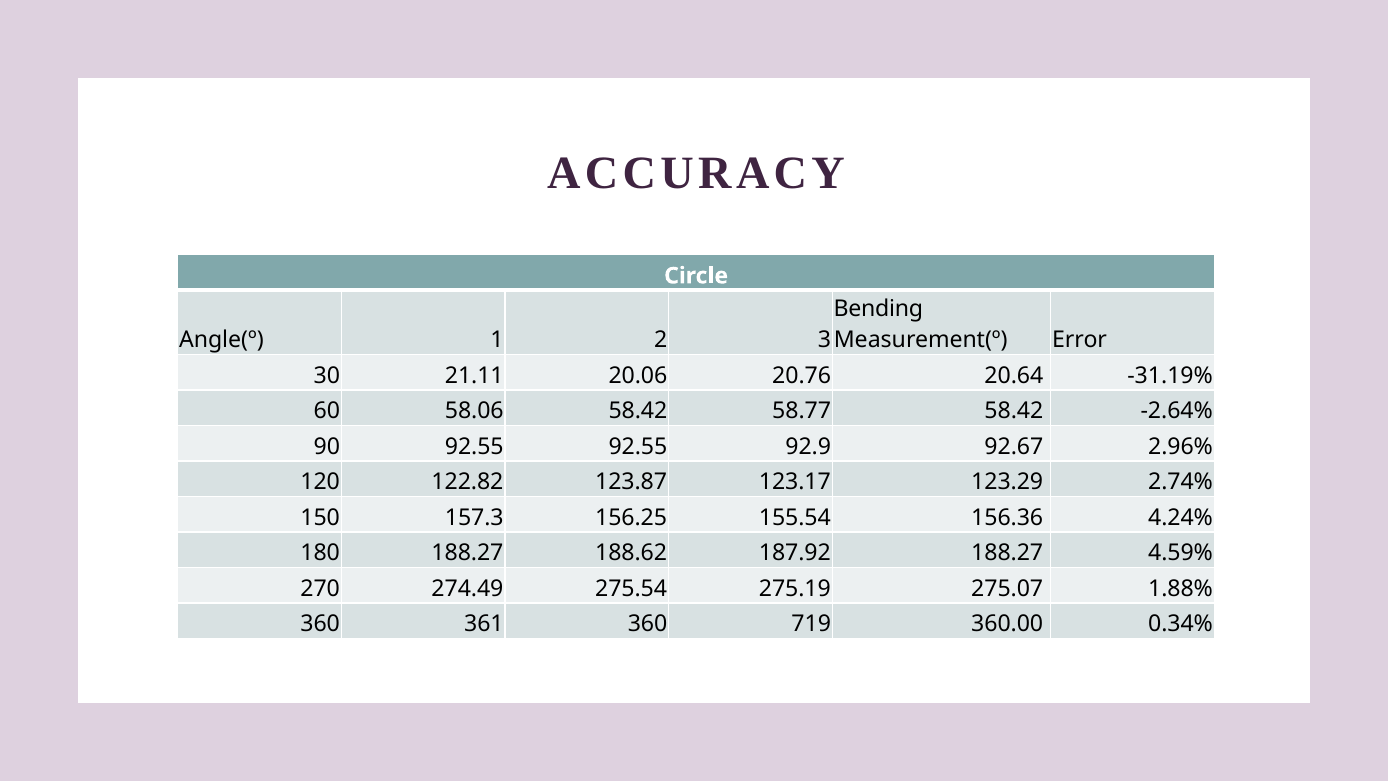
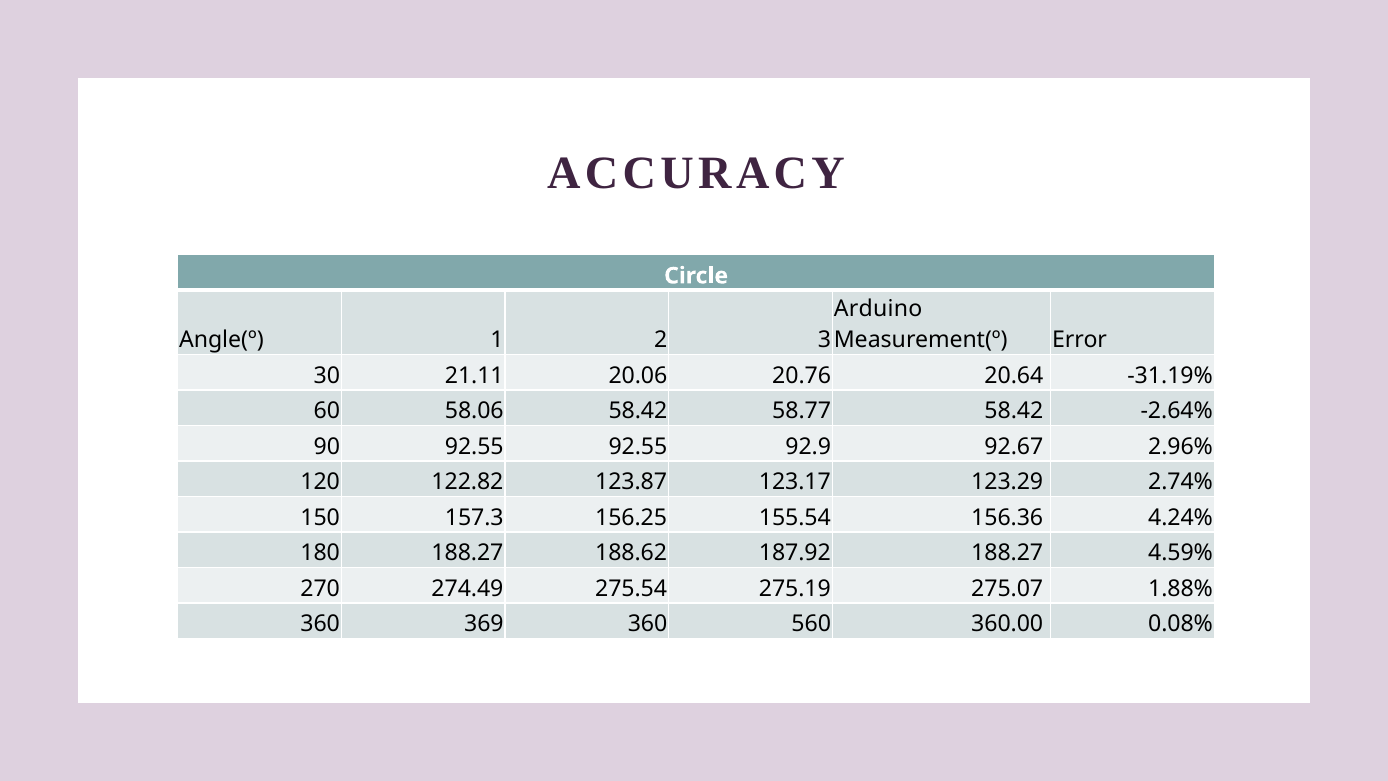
Bending: Bending -> Arduino
361: 361 -> 369
719: 719 -> 560
0.34%: 0.34% -> 0.08%
